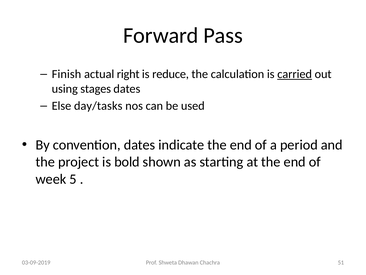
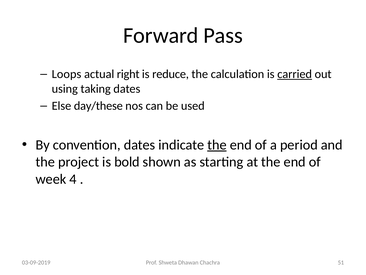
Finish: Finish -> Loops
stages: stages -> taking
day/tasks: day/tasks -> day/these
the at (217, 145) underline: none -> present
5: 5 -> 4
